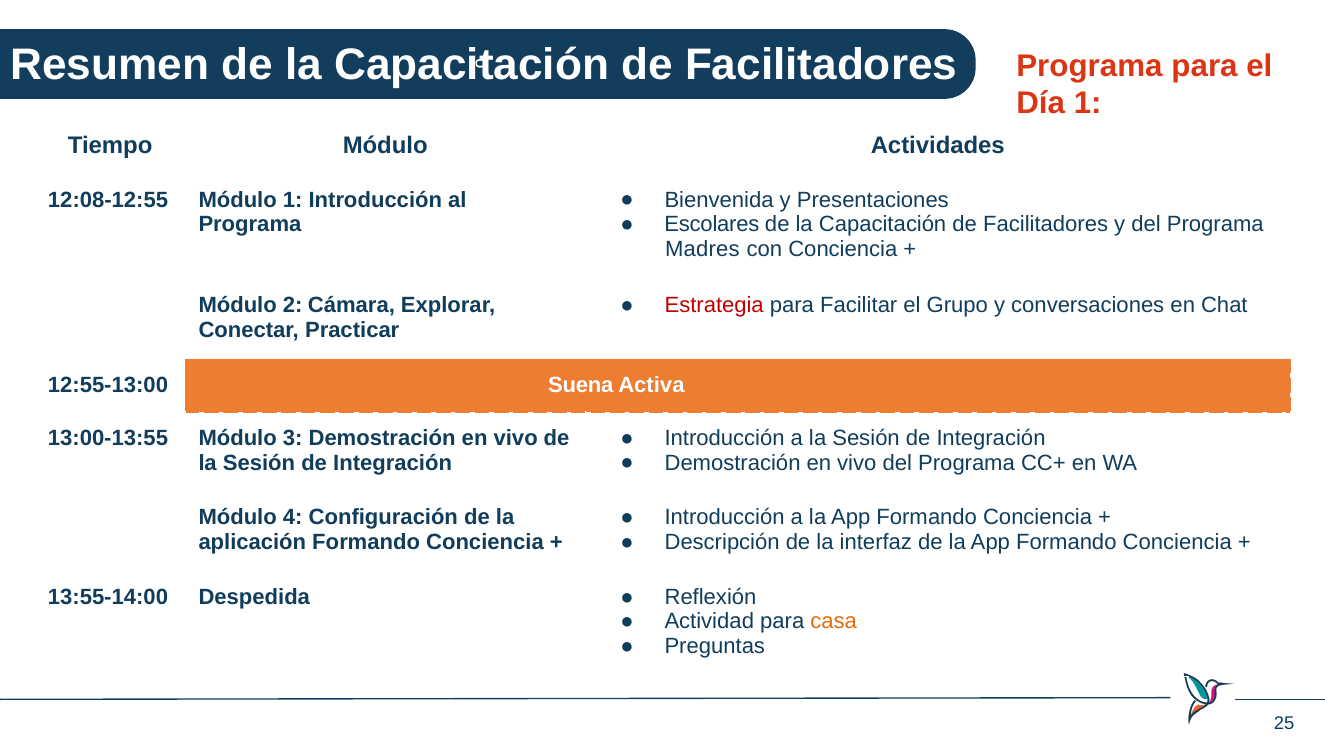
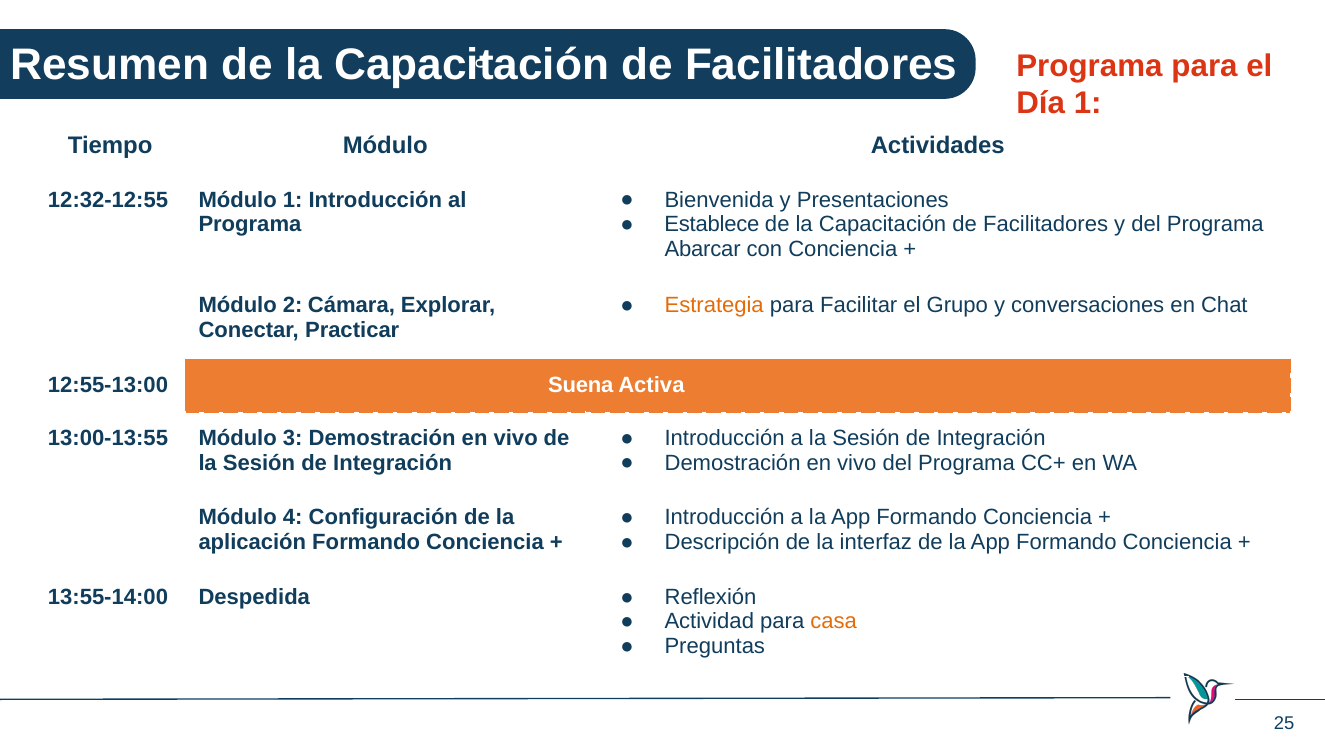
12:08-12:55: 12:08-12:55 -> 12:32-12:55
Escolares: Escolares -> Establece
Madres: Madres -> Abarcar
Estrategia colour: red -> orange
